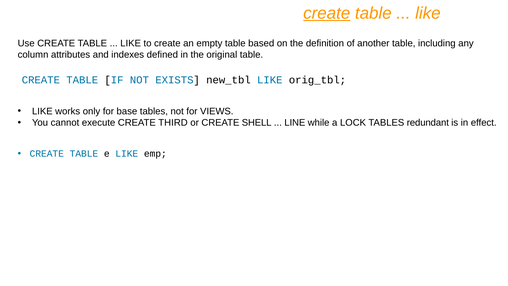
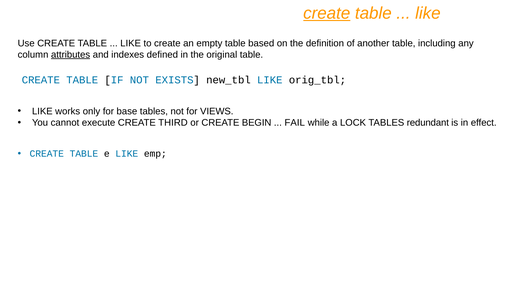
attributes underline: none -> present
SHELL: SHELL -> BEGIN
LINE: LINE -> FAIL
